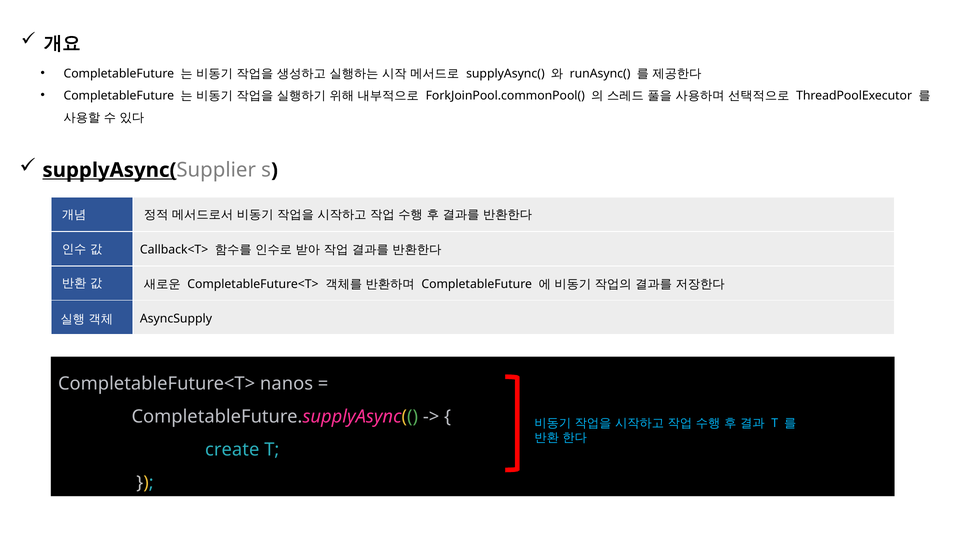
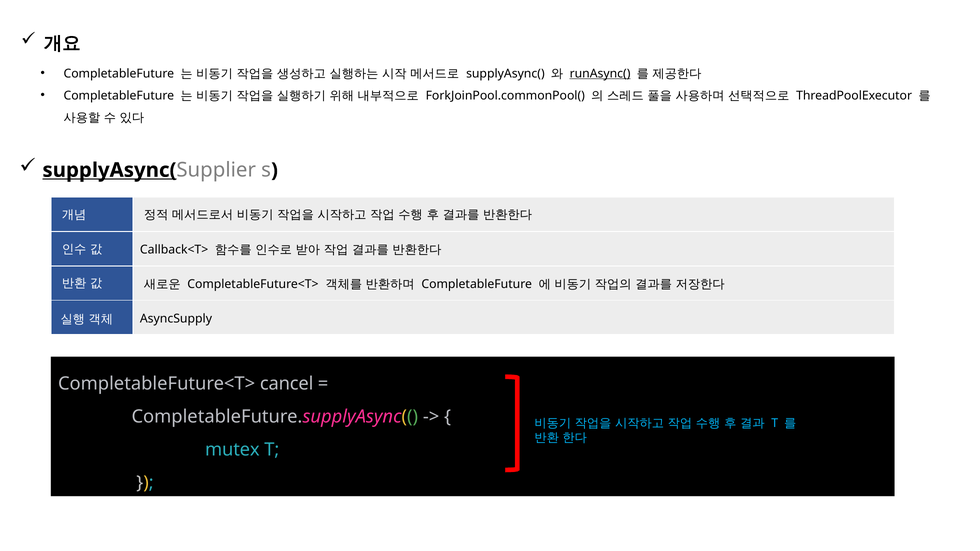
runAsync( underline: none -> present
nanos: nanos -> cancel
create: create -> mutex
